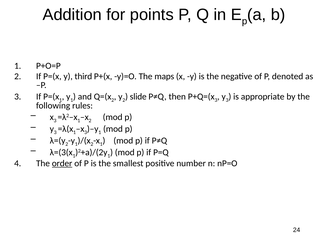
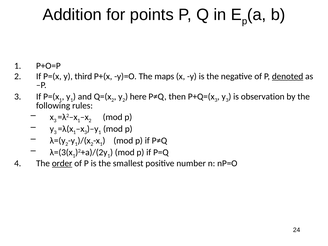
denoted underline: none -> present
slide: slide -> here
appropriate: appropriate -> observation
